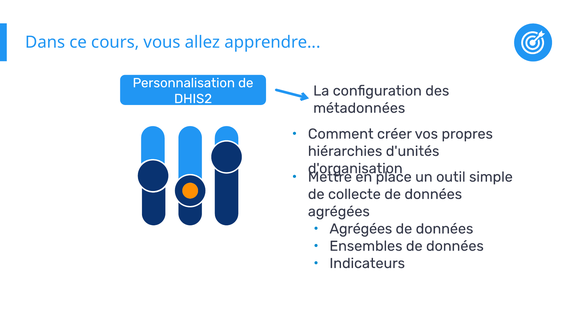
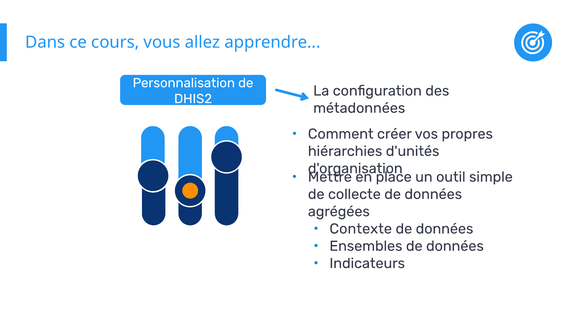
Agrégées at (361, 228): Agrégées -> Contexte
